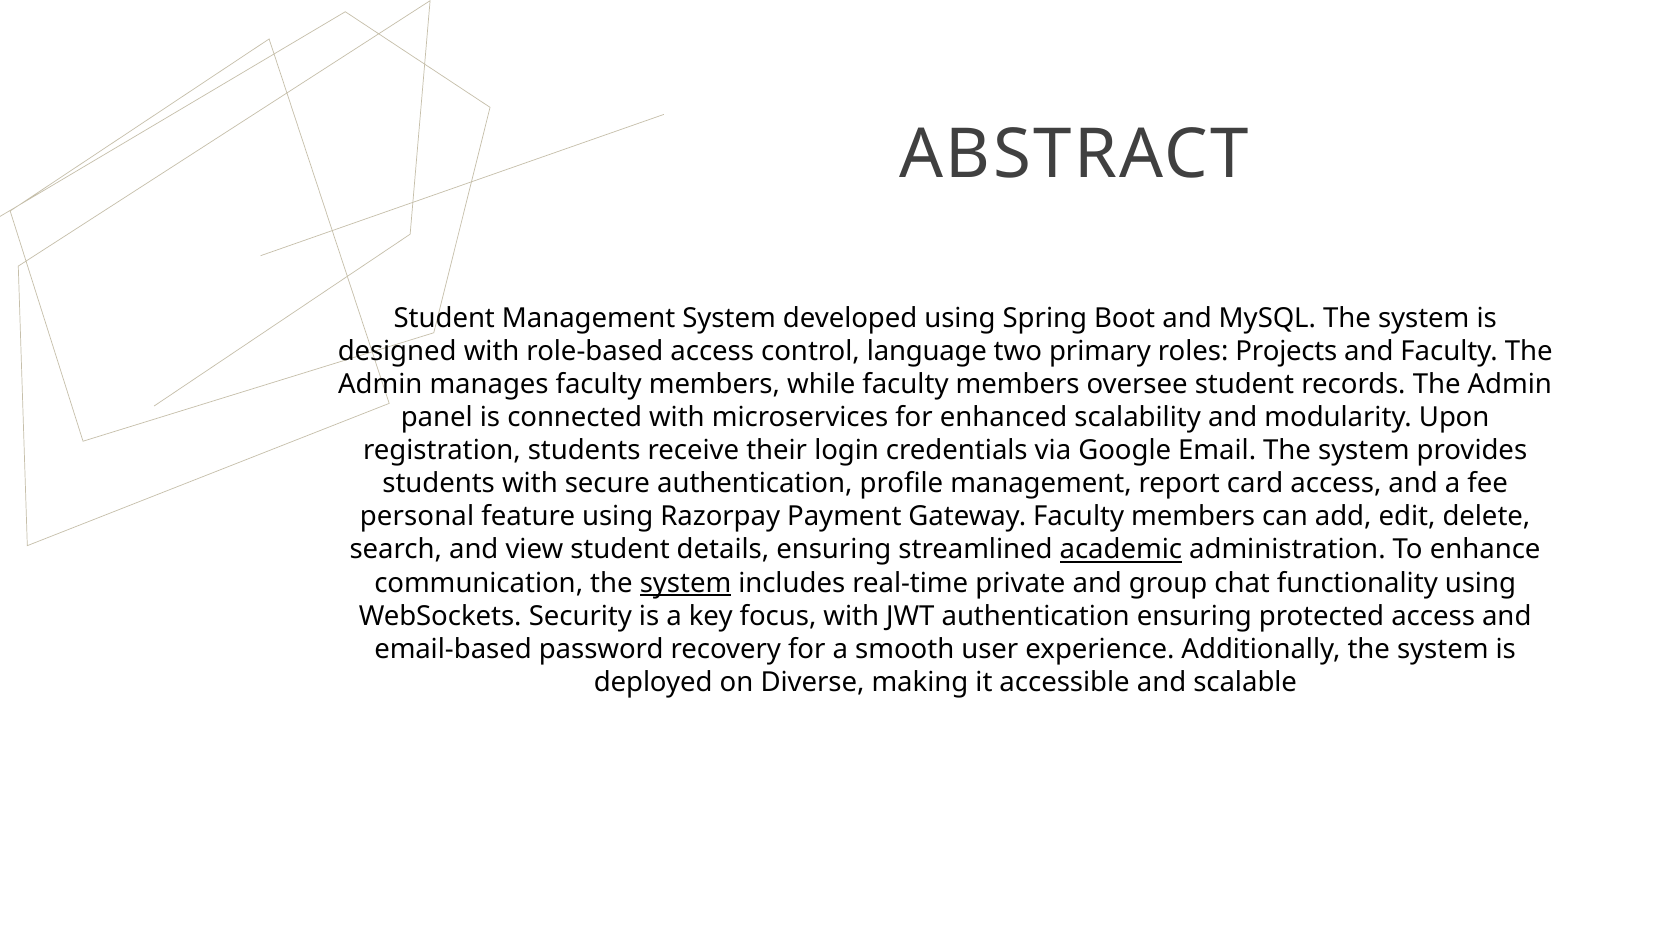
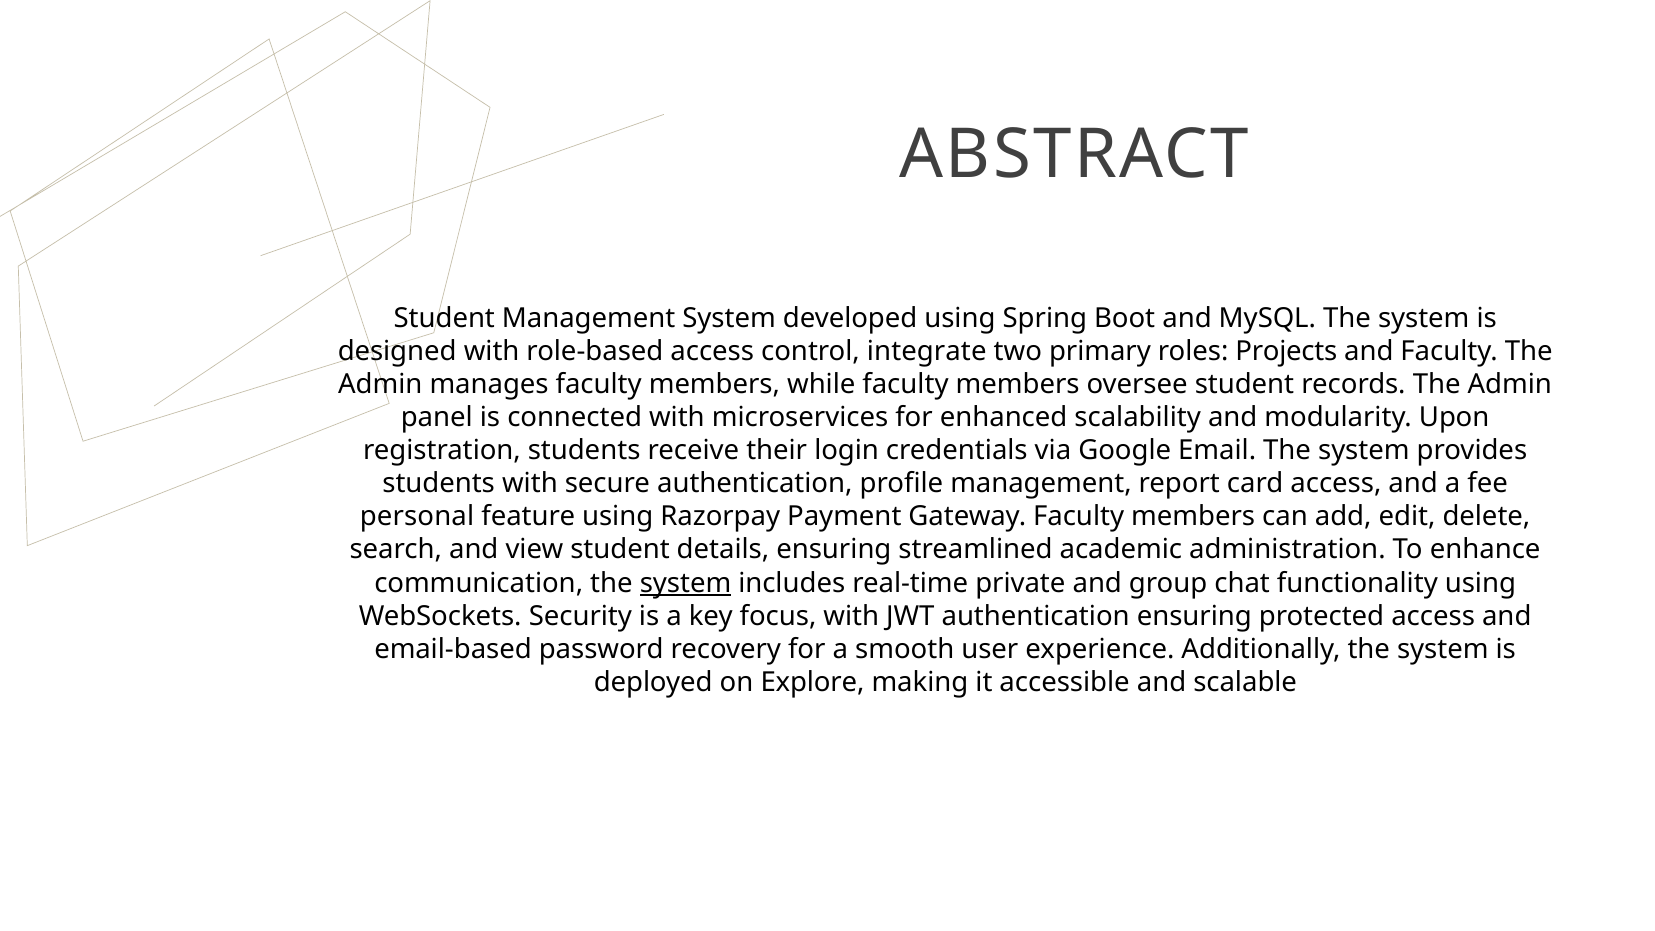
language: language -> integrate
academic underline: present -> none
Diverse: Diverse -> Explore
